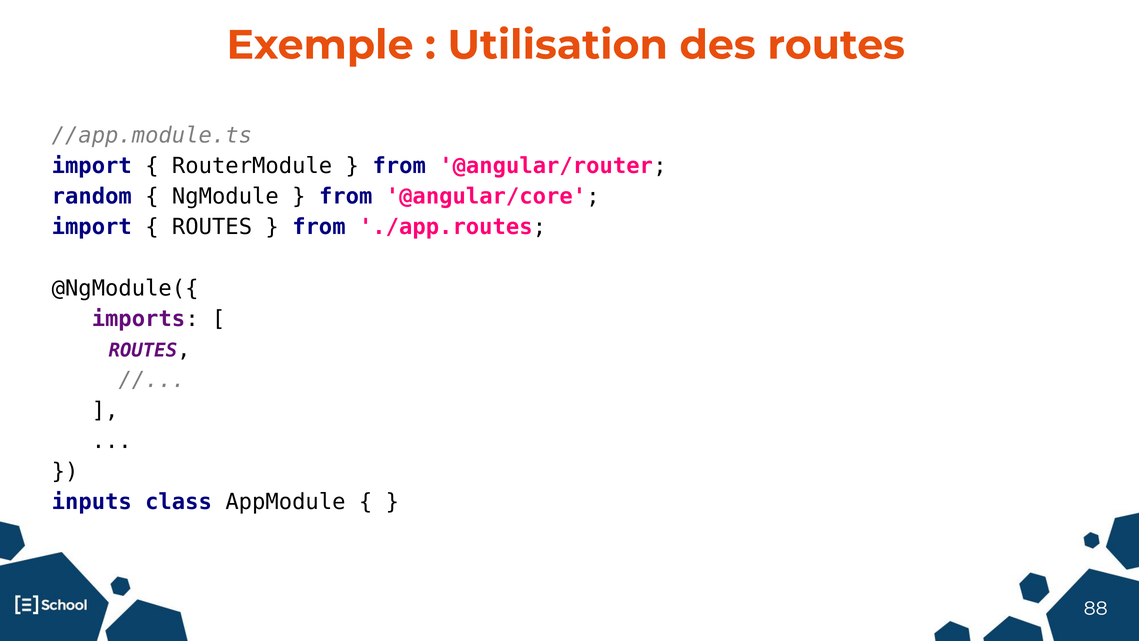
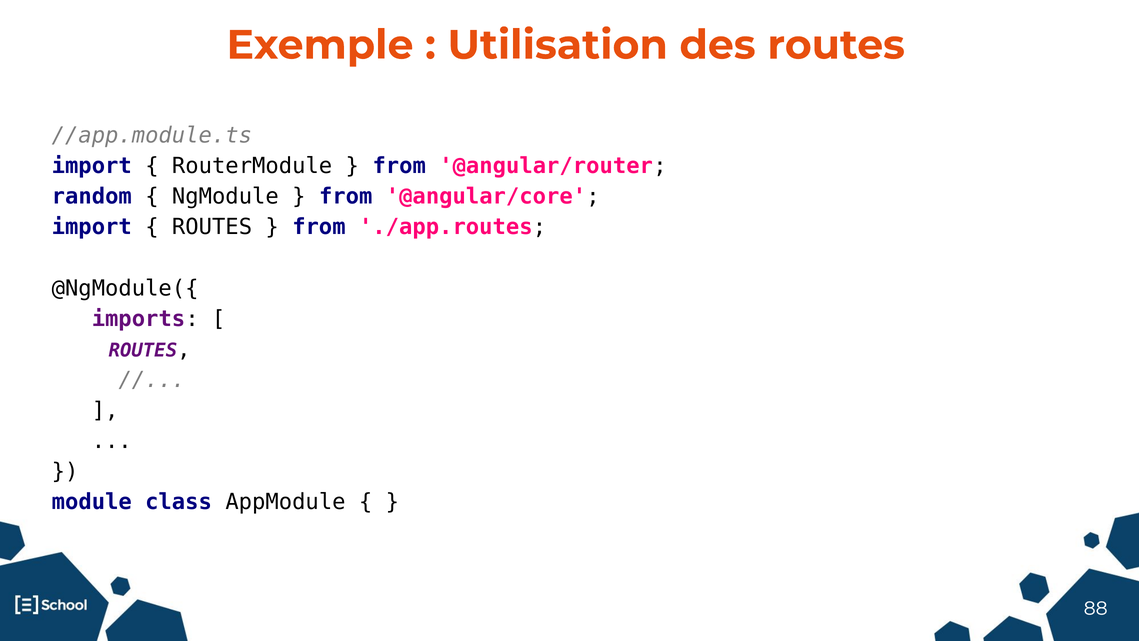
inputs: inputs -> module
